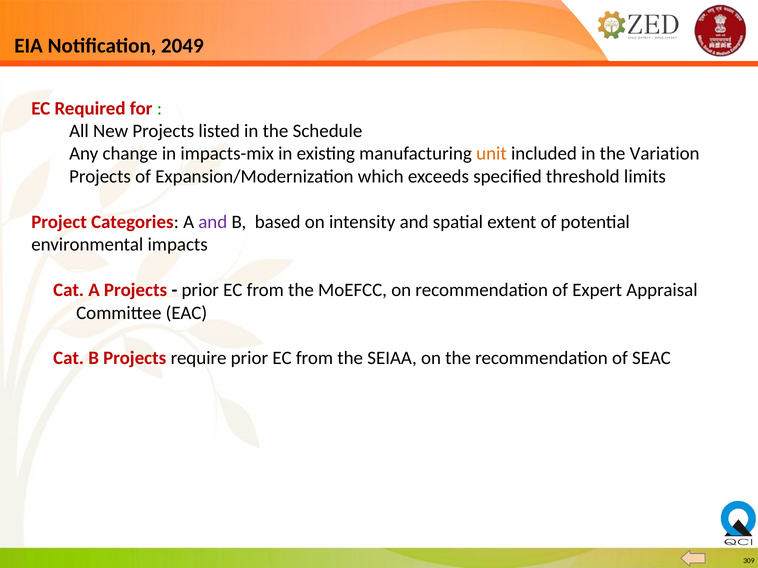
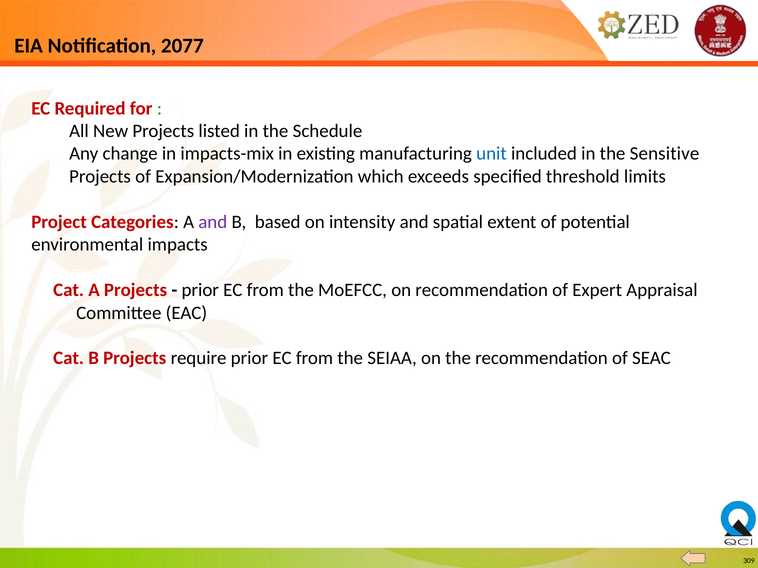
2049: 2049 -> 2077
unit colour: orange -> blue
Variation: Variation -> Sensitive
